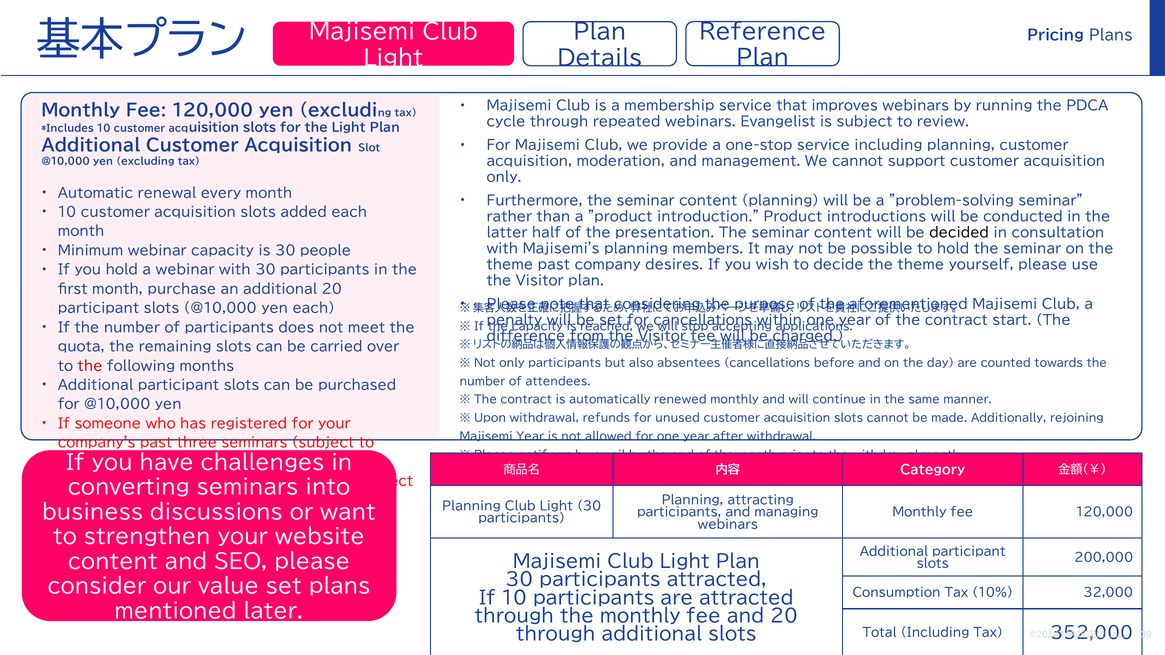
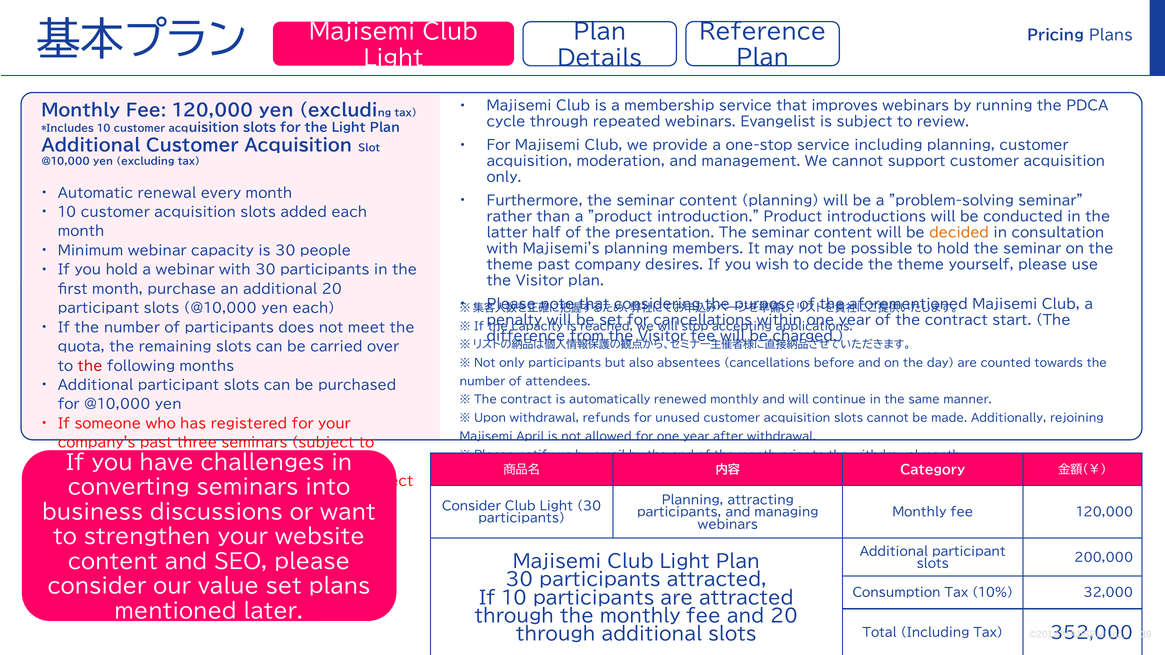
decided colour: black -> orange
Majisemi Year: Year -> April
Planning at (471, 507): Planning -> Consider
